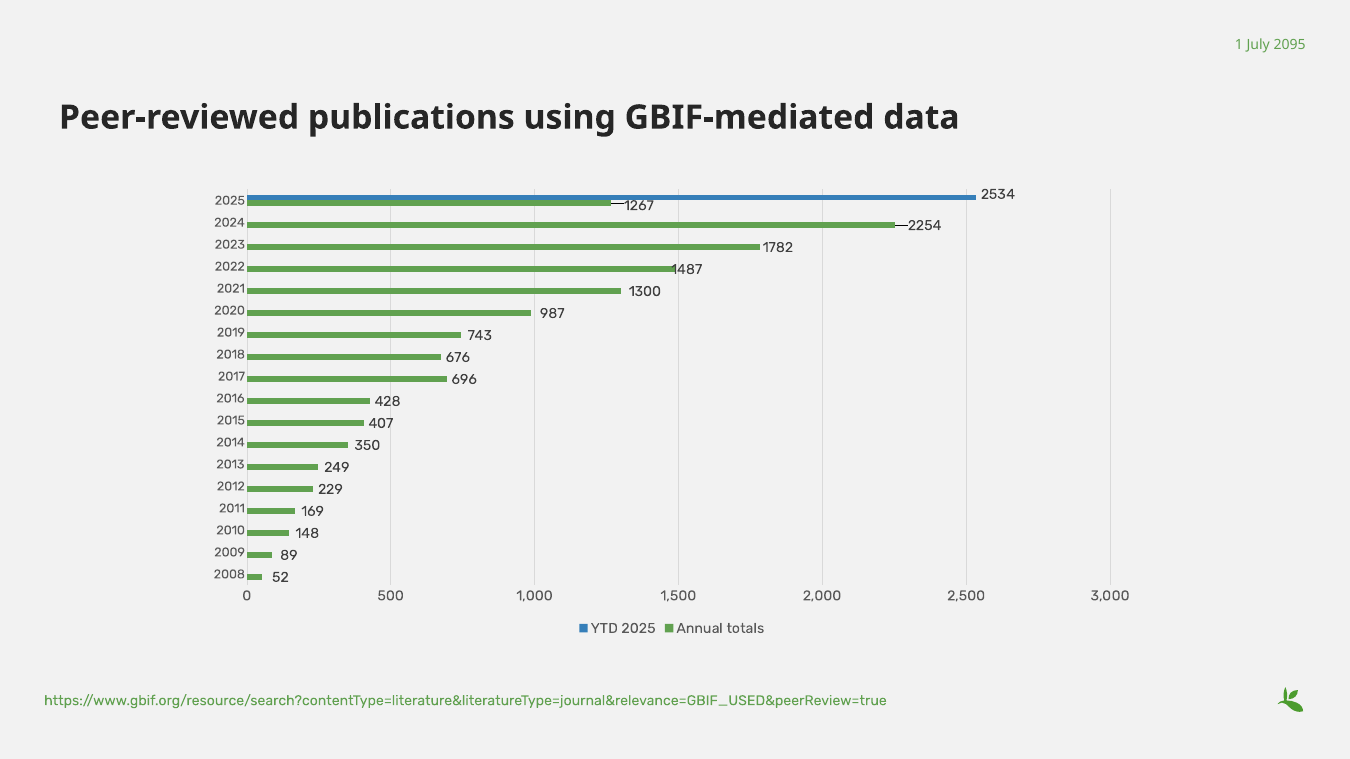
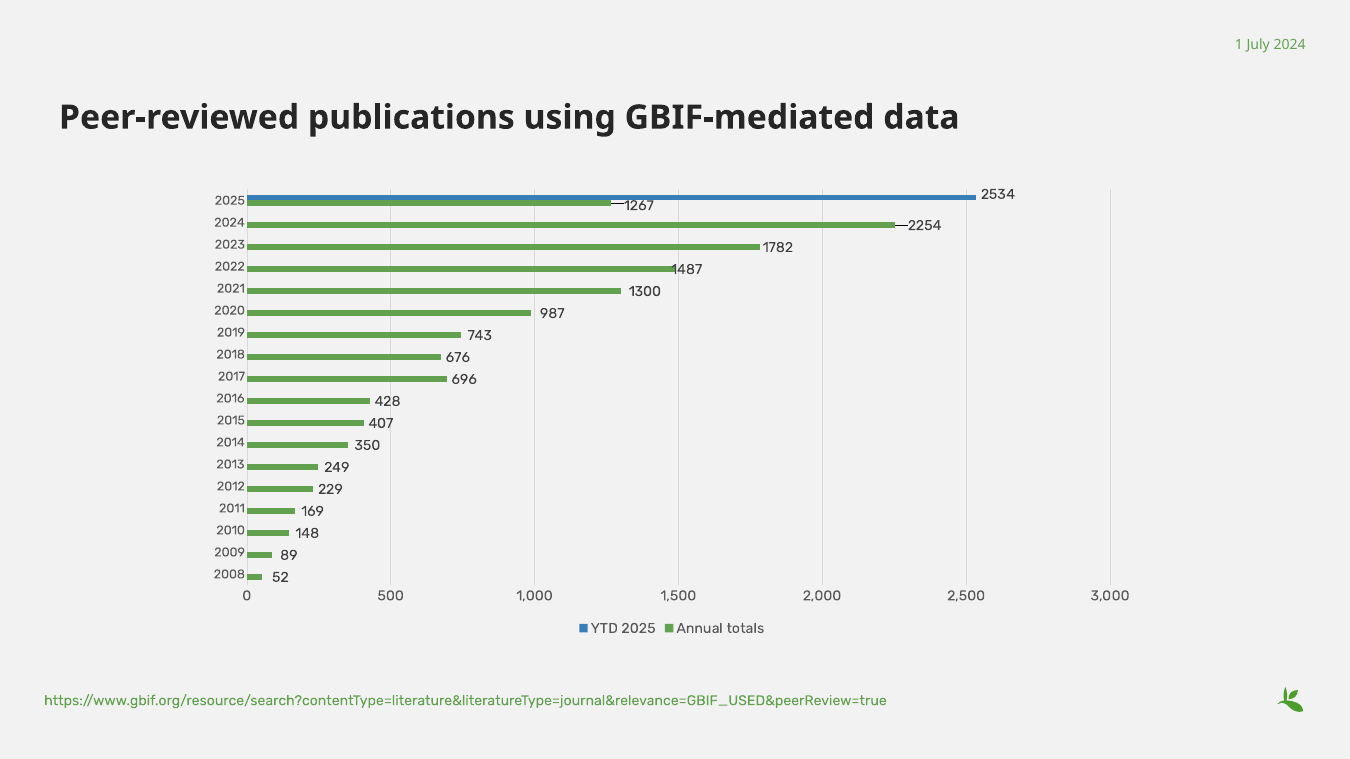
July 2095: 2095 -> 2024
